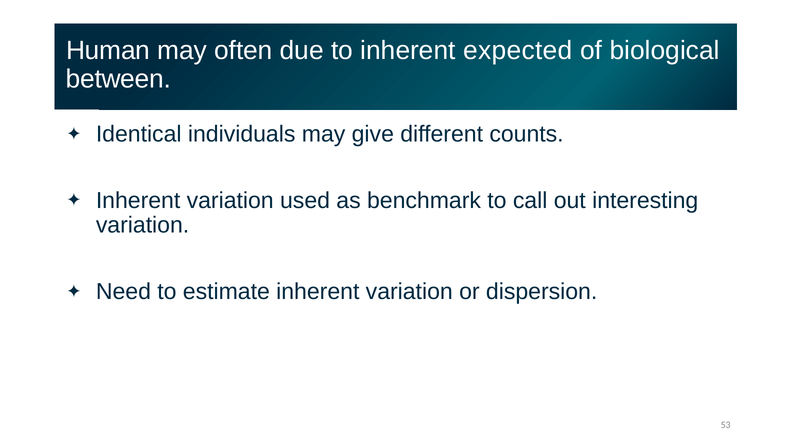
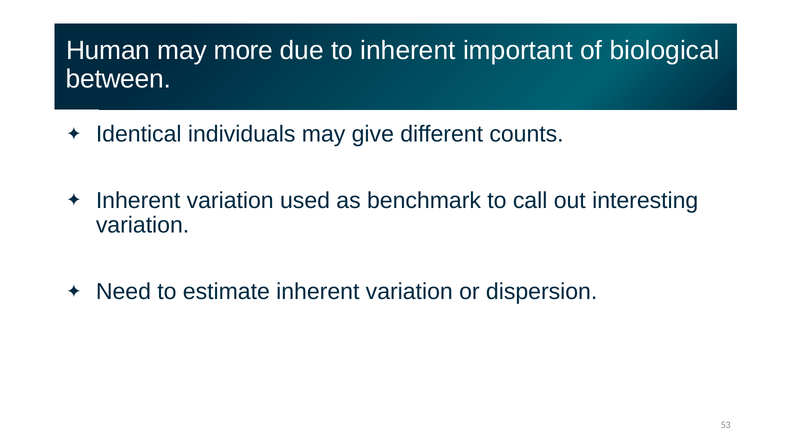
often: often -> more
expected: expected -> important
